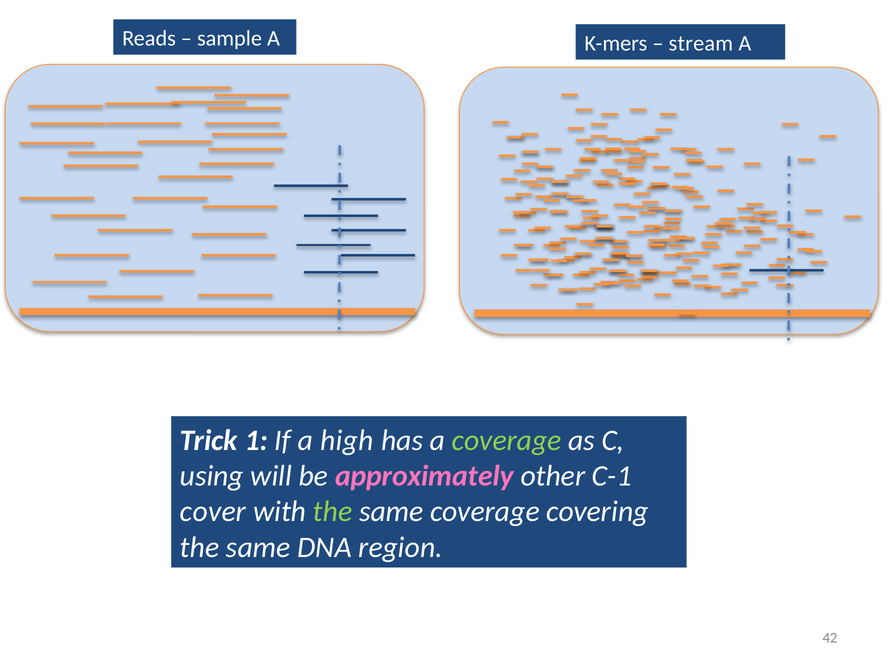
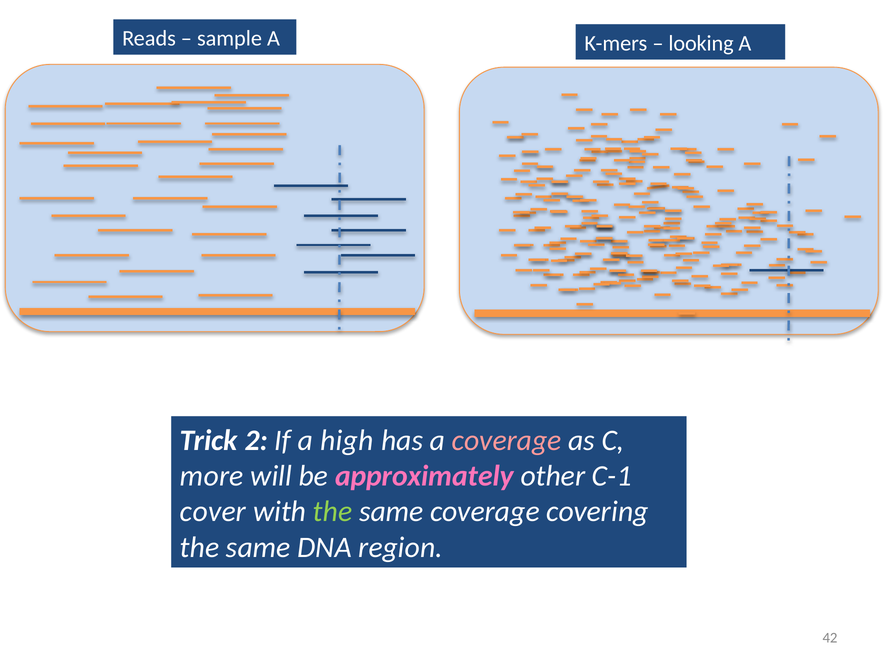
stream: stream -> looking
1: 1 -> 2
coverage at (507, 441) colour: light green -> pink
using: using -> more
